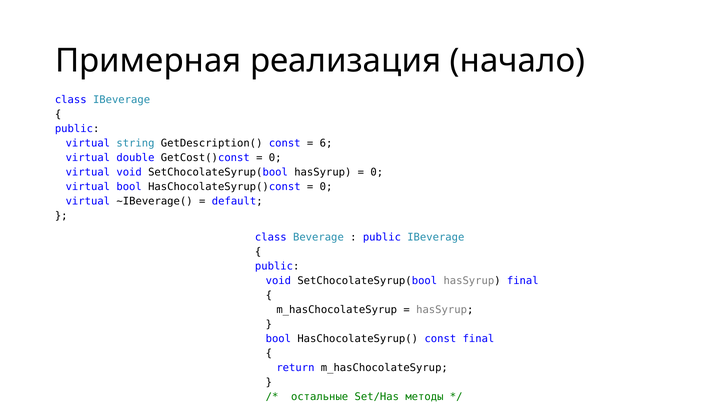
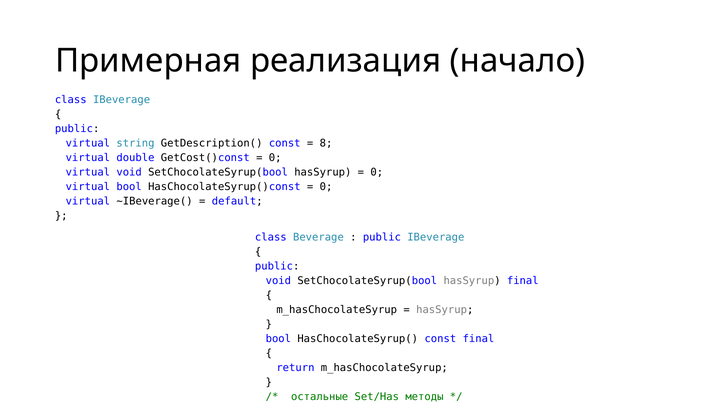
6: 6 -> 8
